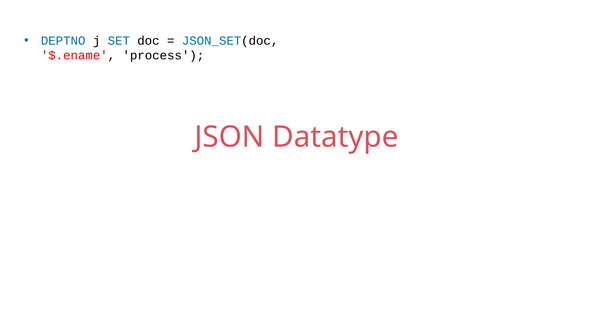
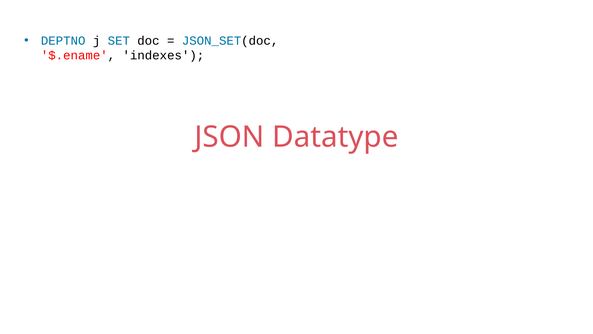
process: process -> indexes
